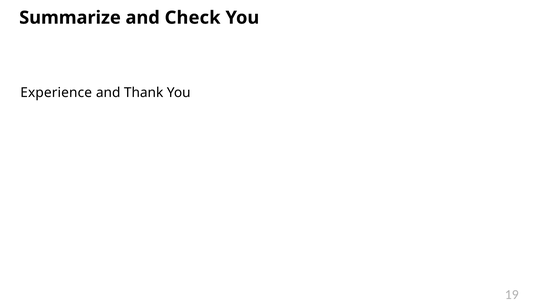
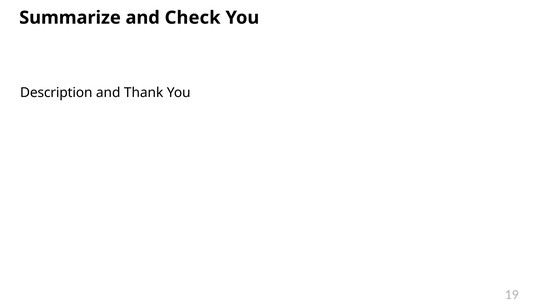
Experience: Experience -> Description
